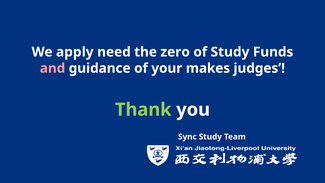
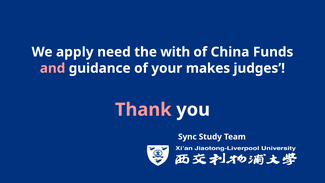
zero: zero -> with
of Study: Study -> China
Thank colour: light green -> pink
